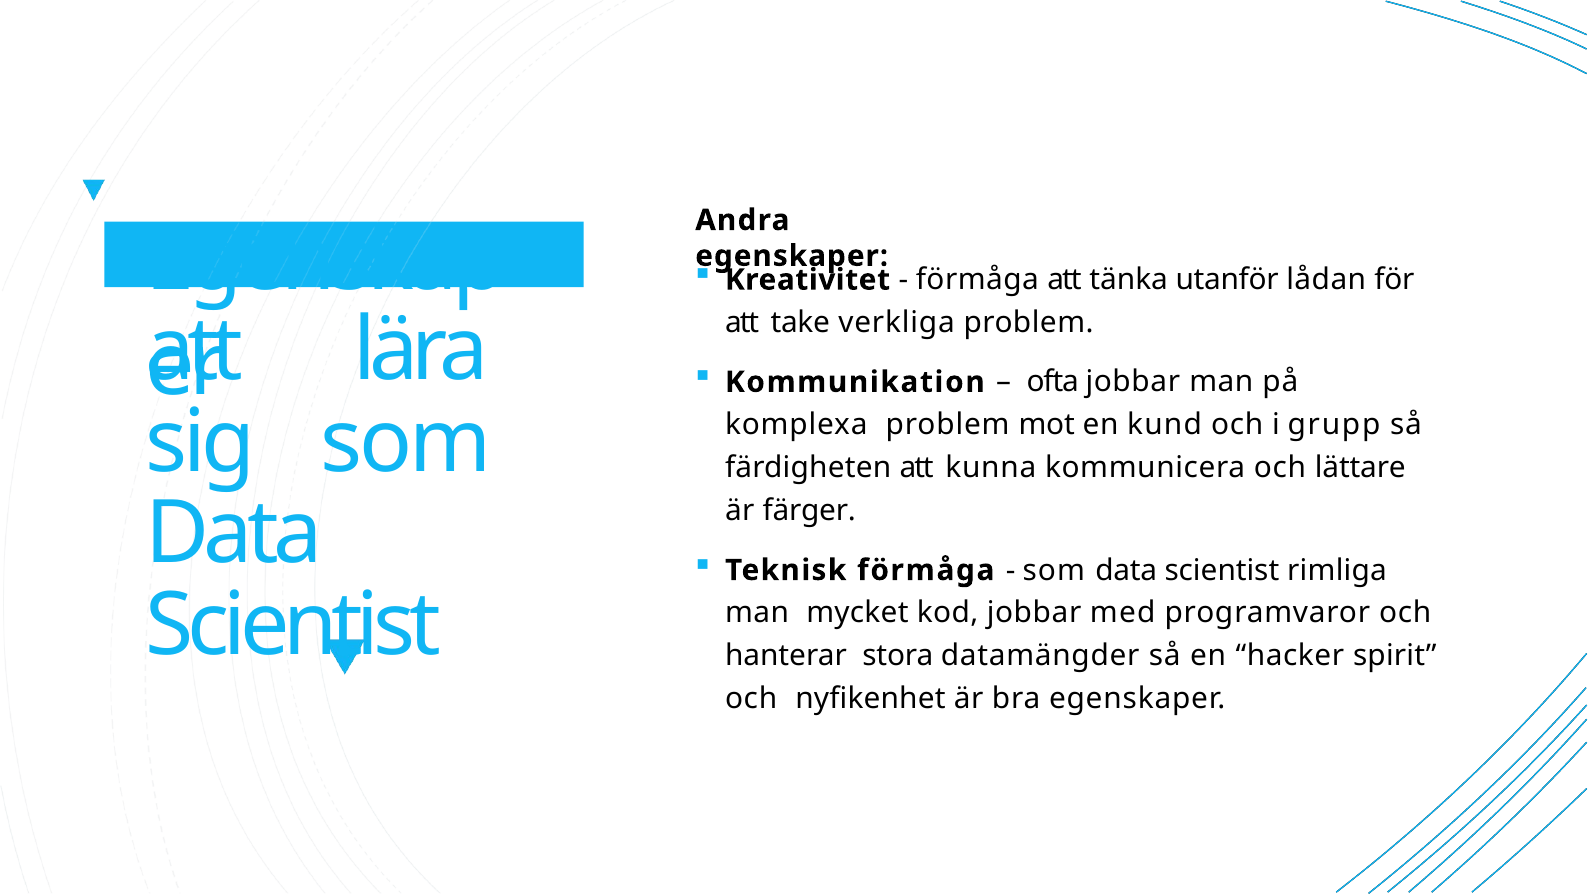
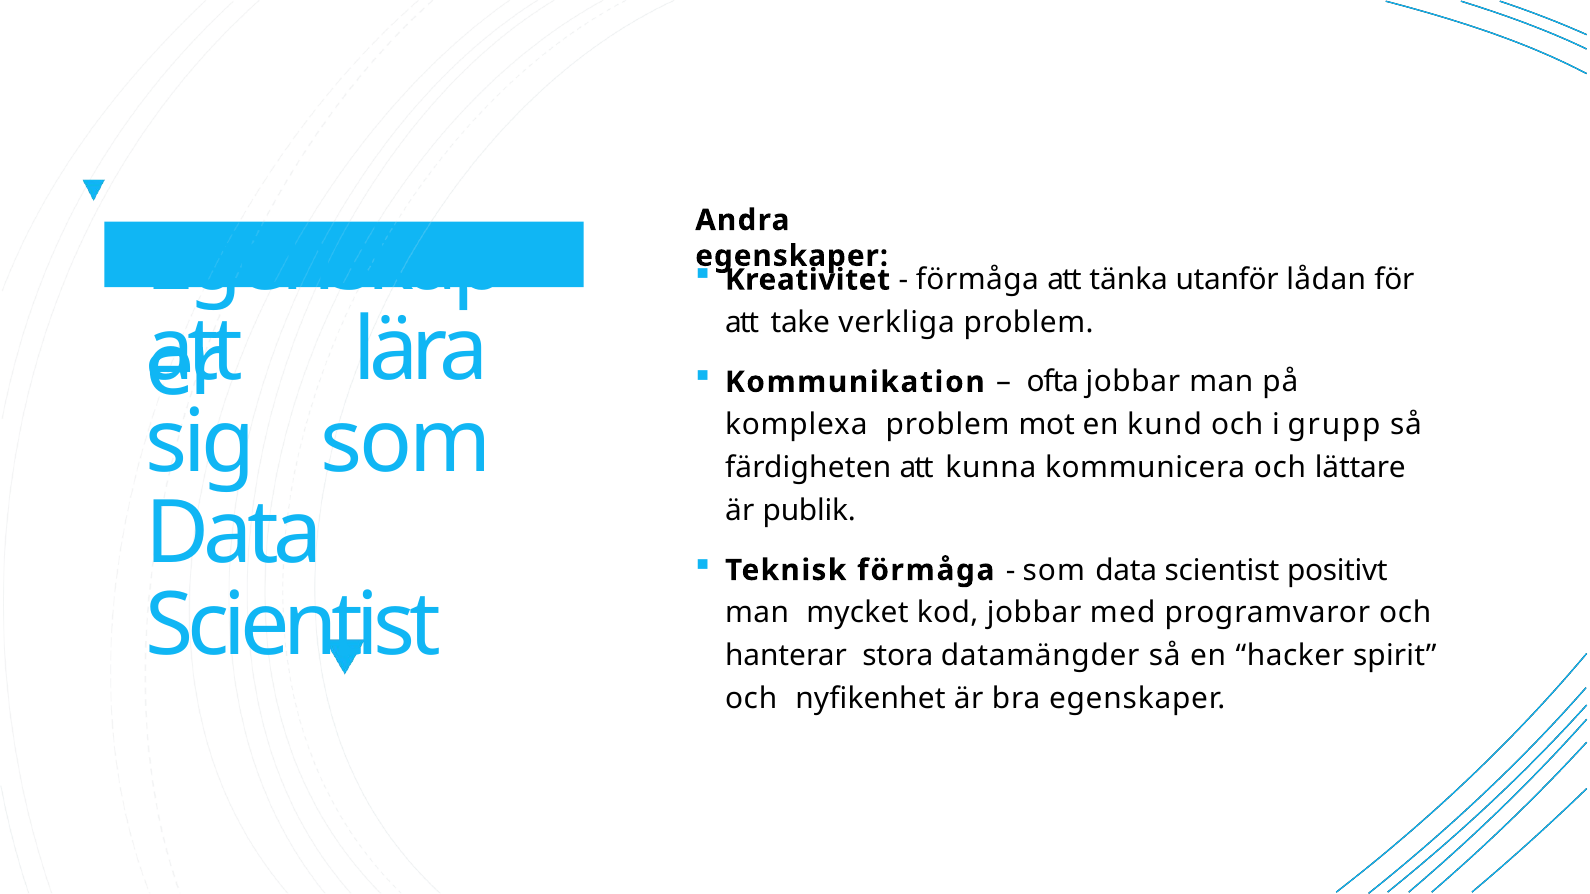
färger: färger -> publik
rimliga: rimliga -> positivt
